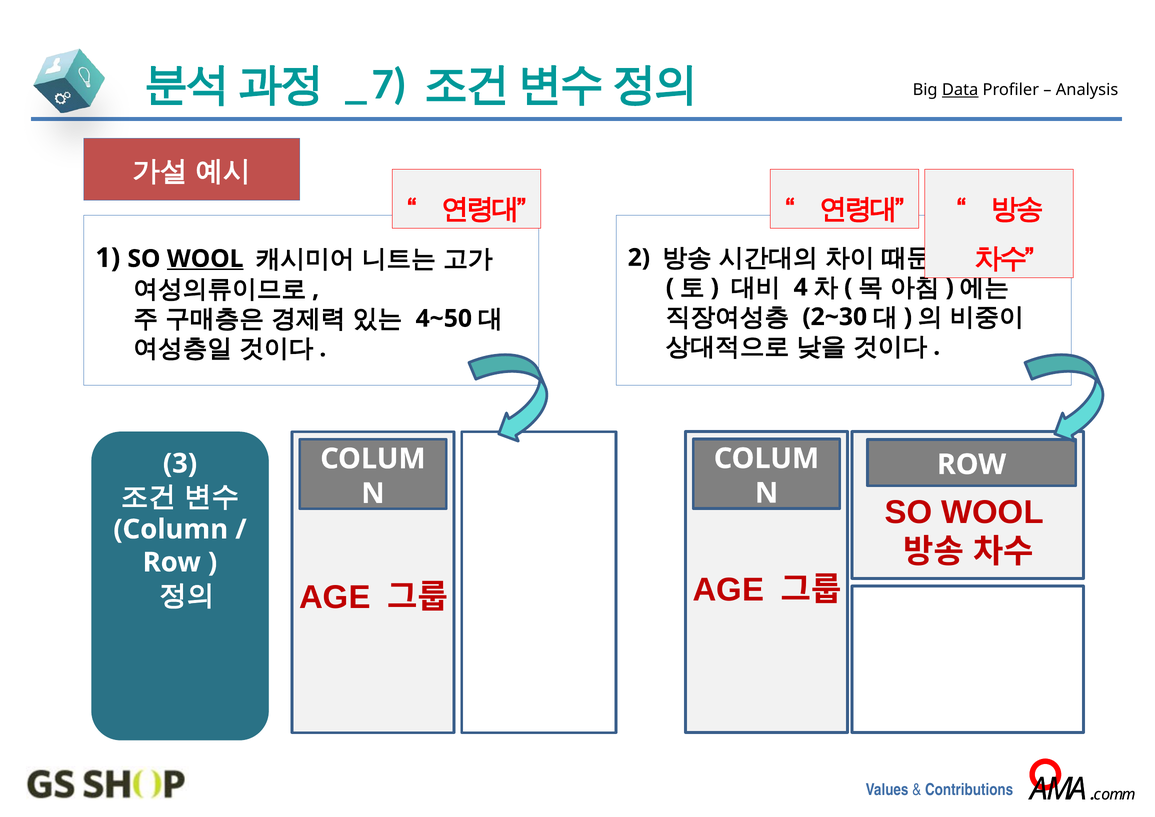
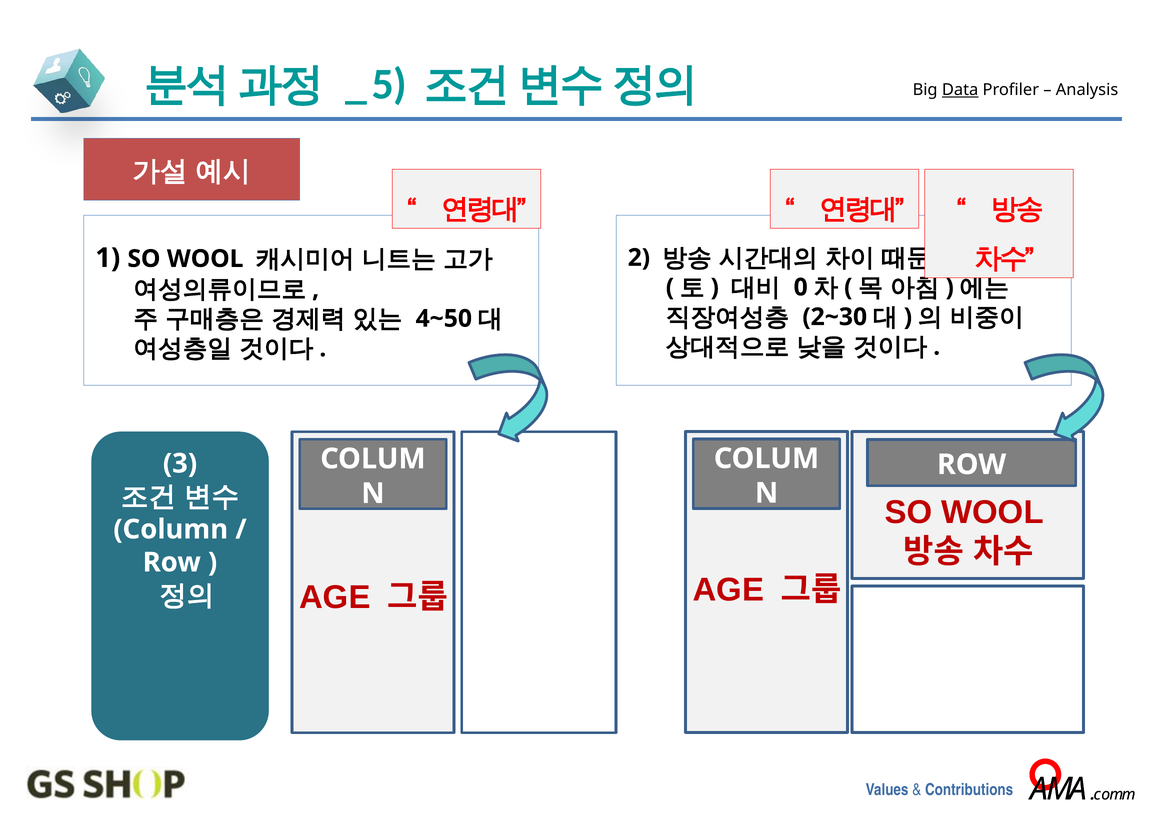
7: 7 -> 5
WOOL at (205, 259) underline: present -> none
4: 4 -> 0
